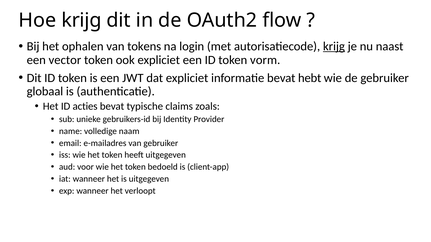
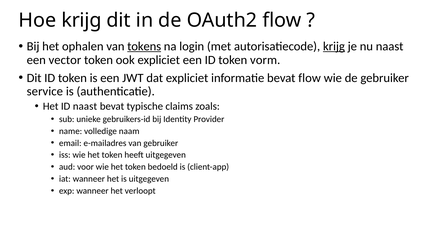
tokens underline: none -> present
bevat hebt: hebt -> flow
globaal: globaal -> service
ID acties: acties -> naast
